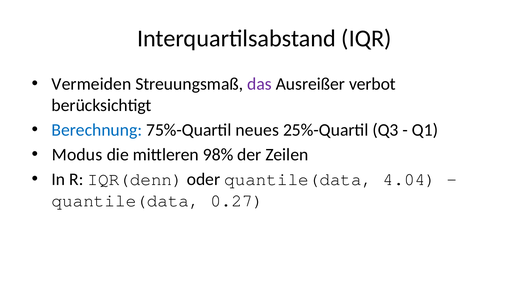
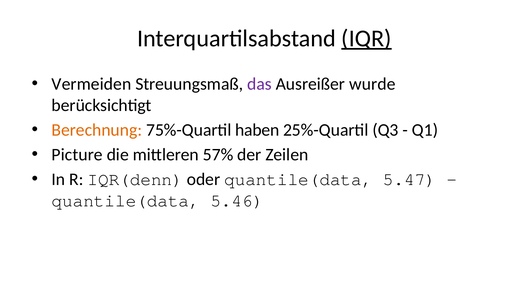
IQR underline: none -> present
verbot: verbot -> wurde
Berechnung colour: blue -> orange
neues: neues -> haben
Modus: Modus -> Picture
98%: 98% -> 57%
4.04: 4.04 -> 5.47
0.27: 0.27 -> 5.46
